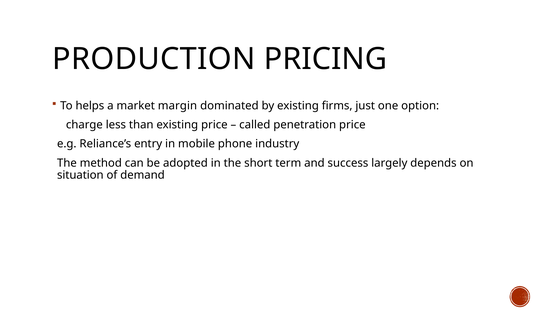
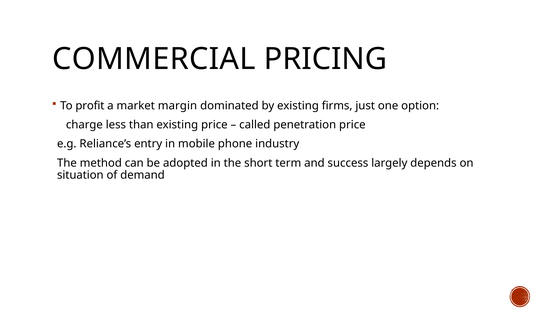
PRODUCTION: PRODUCTION -> COMMERCIAL
helps: helps -> profit
